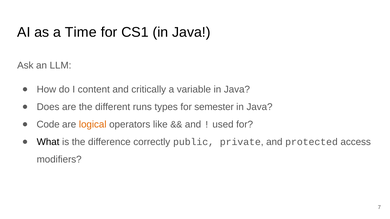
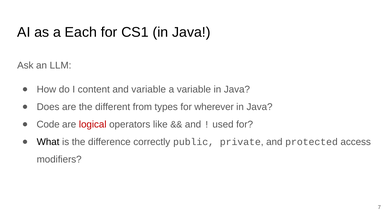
Time: Time -> Each
and critically: critically -> variable
runs: runs -> from
semester: semester -> wherever
logical colour: orange -> red
